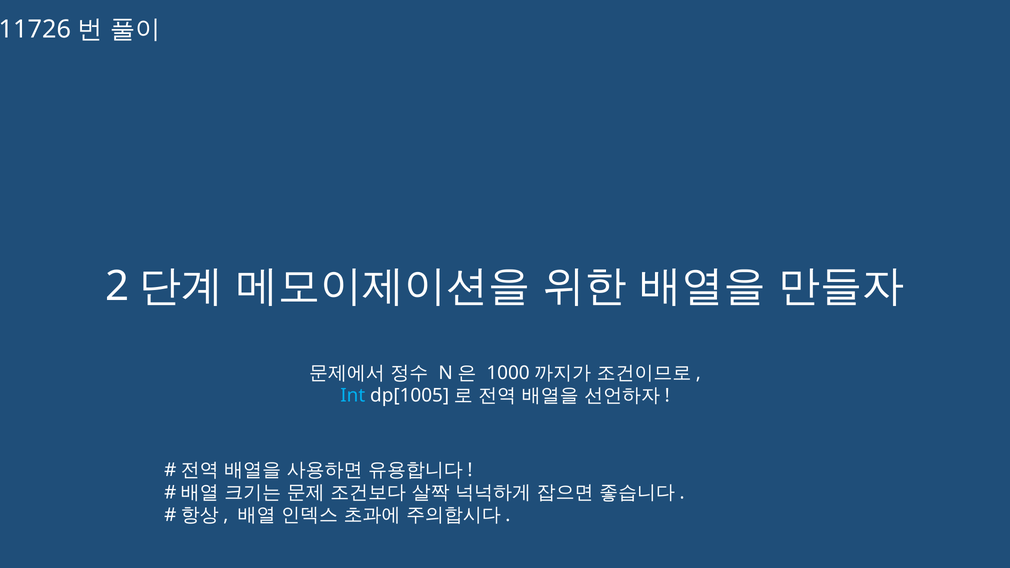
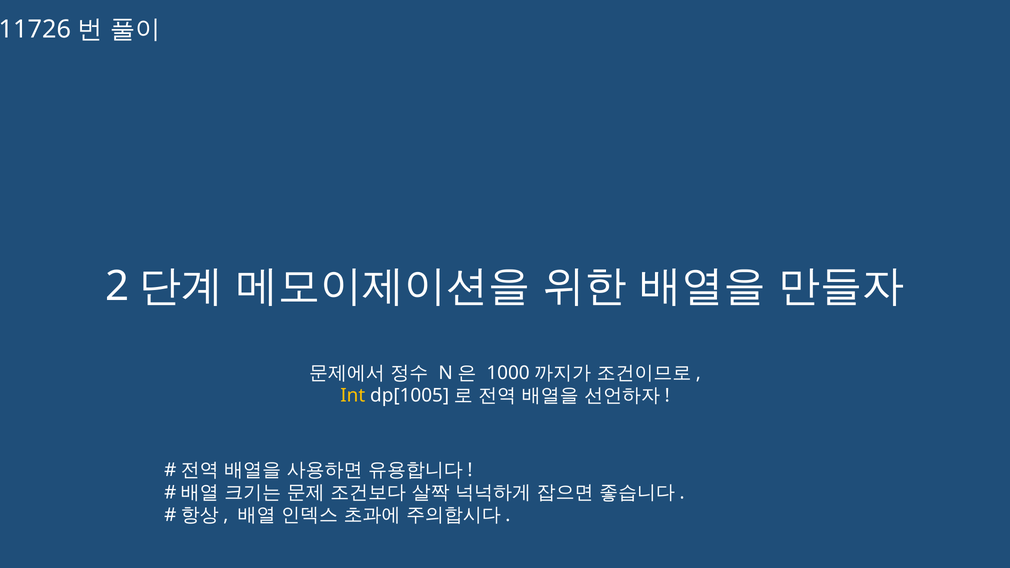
Int colour: light blue -> yellow
